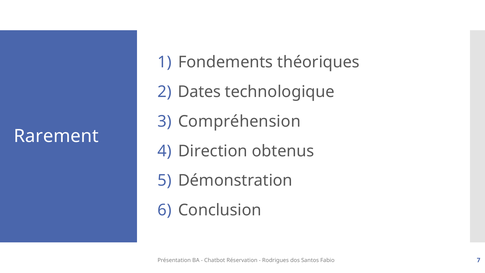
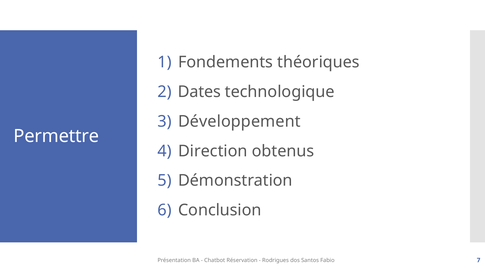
Compréhension: Compréhension -> Développement
Rarement: Rarement -> Permettre
